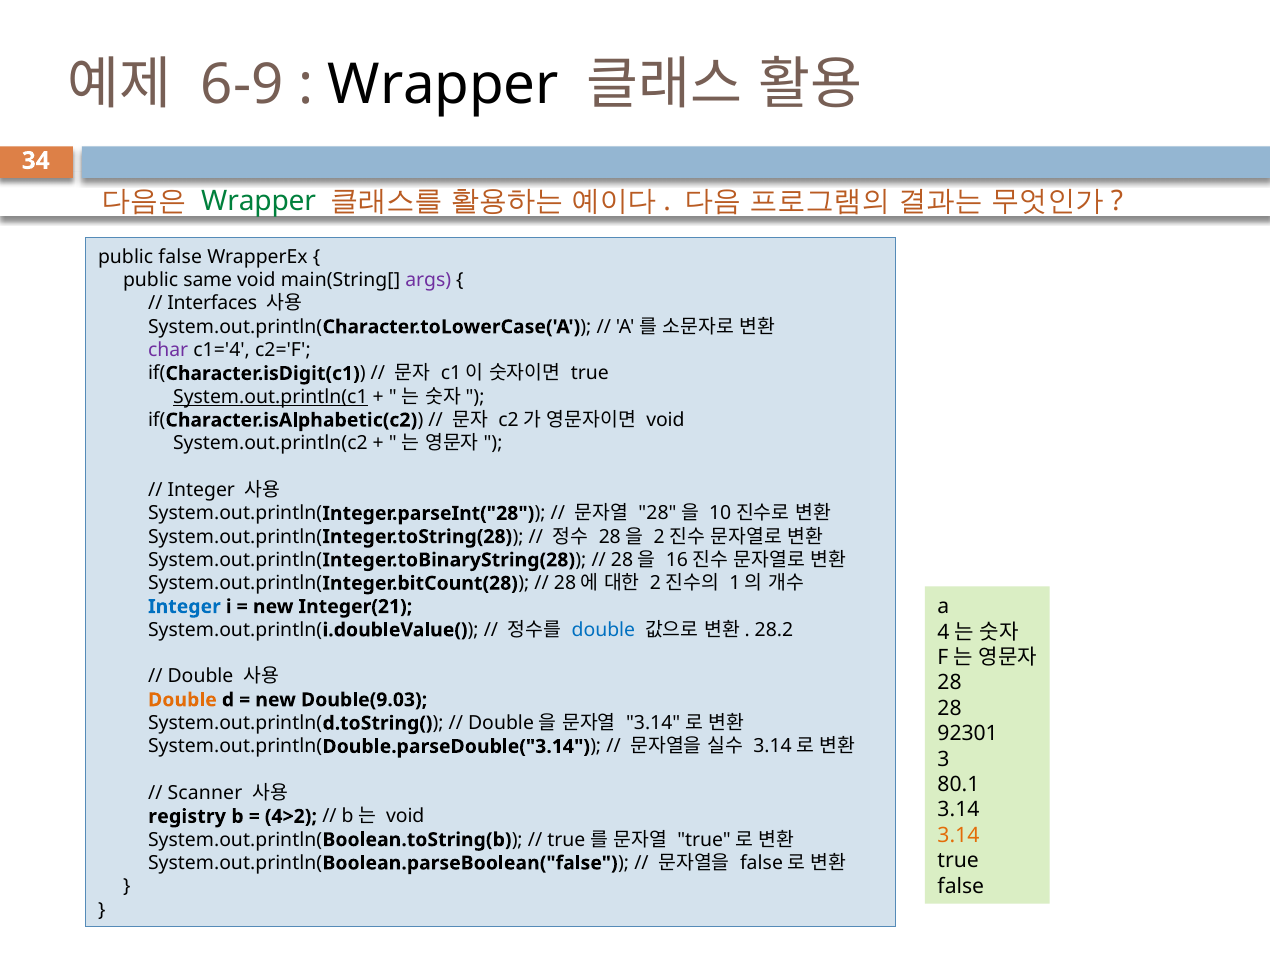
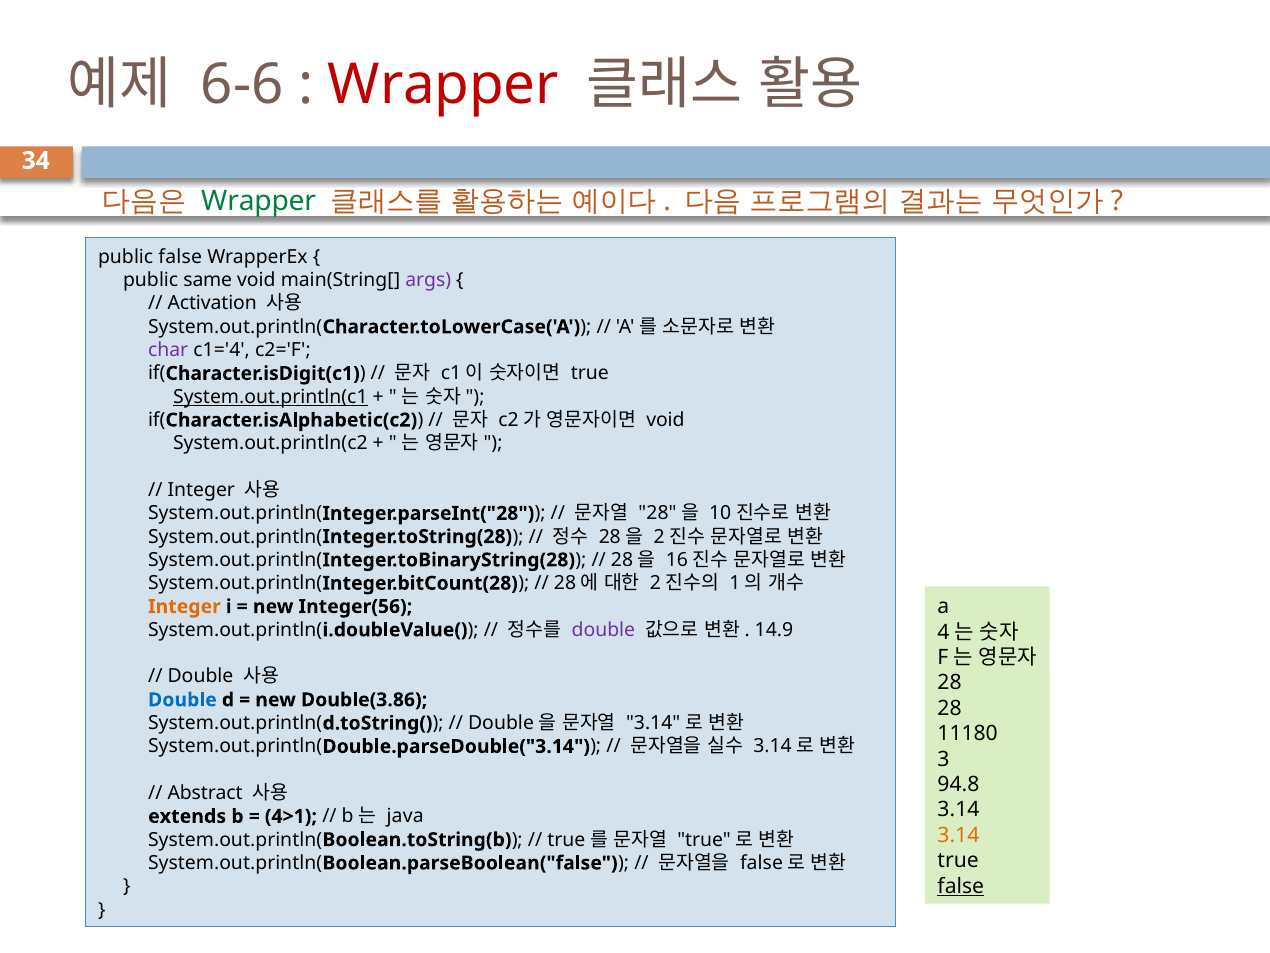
6-9: 6-9 -> 6-6
Wrapper at (443, 84) colour: black -> red
Interfaces: Interfaces -> Activation
Integer at (184, 606) colour: blue -> orange
Integer(21: Integer(21 -> Integer(56
double at (603, 630) colour: blue -> purple
28.2: 28.2 -> 14.9
Double at (182, 699) colour: orange -> blue
Double(9.03: Double(9.03 -> Double(3.86
92301: 92301 -> 11180
80.1: 80.1 -> 94.8
Scanner: Scanner -> Abstract
registry: registry -> extends
4>2: 4>2 -> 4>1
void at (405, 816): void -> java
false at (961, 886) underline: none -> present
